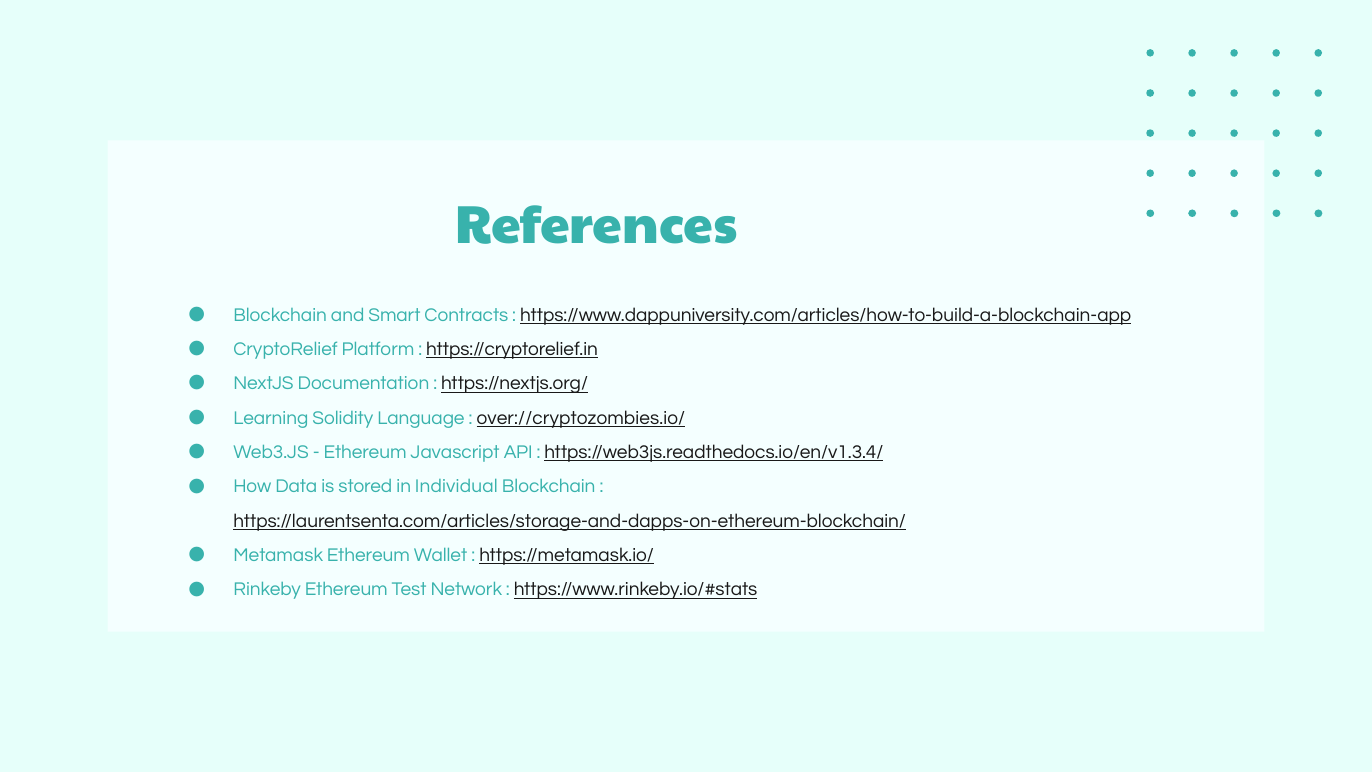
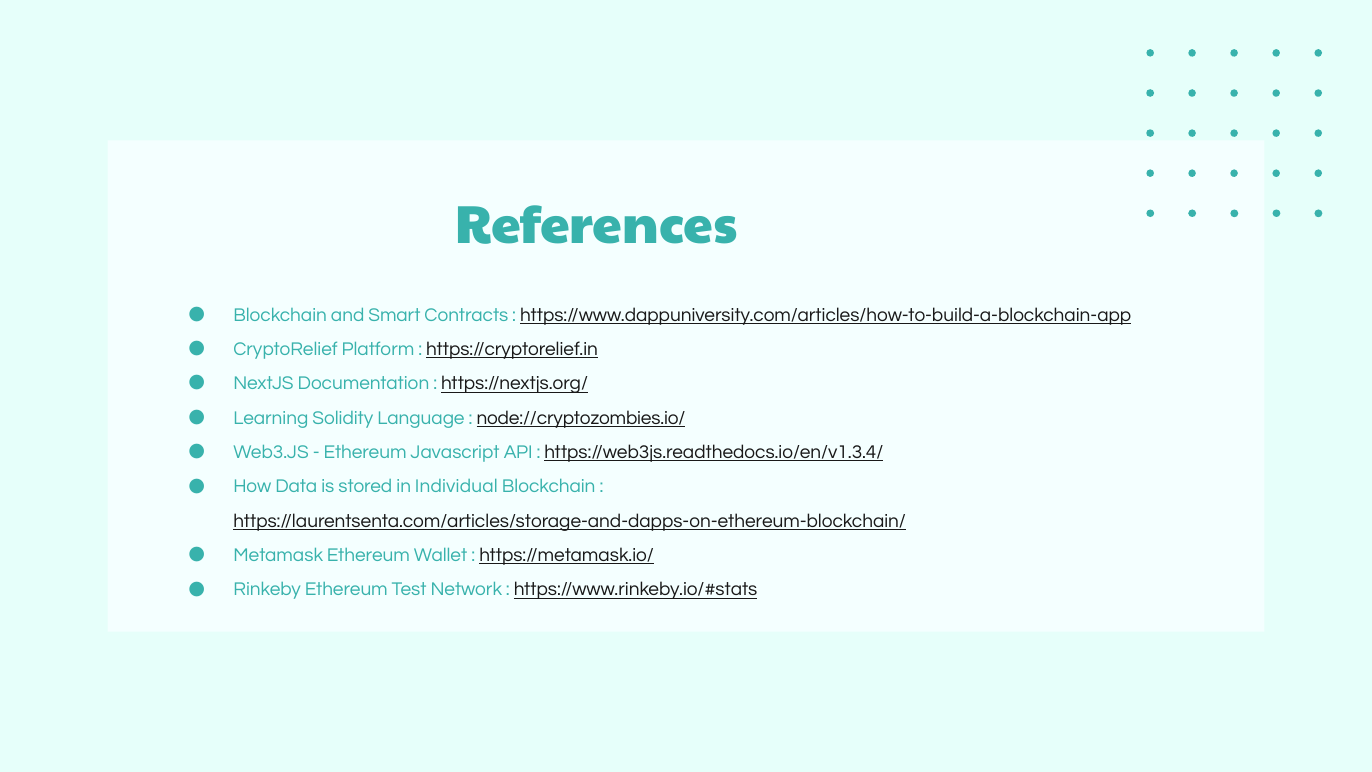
over://cryptozombies.io/: over://cryptozombies.io/ -> node://cryptozombies.io/
